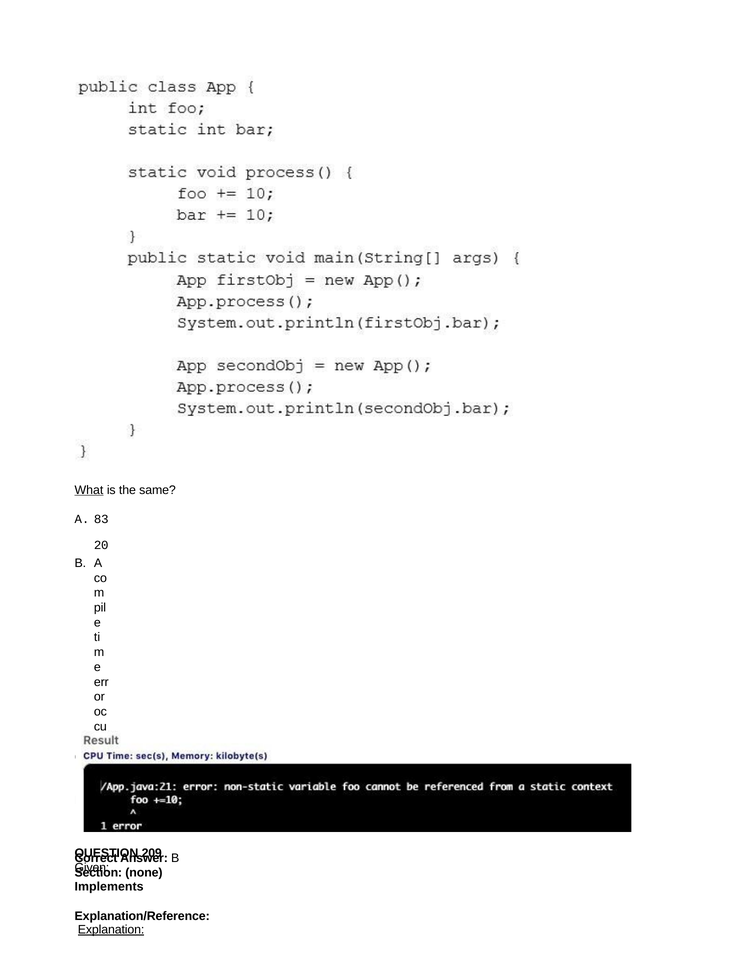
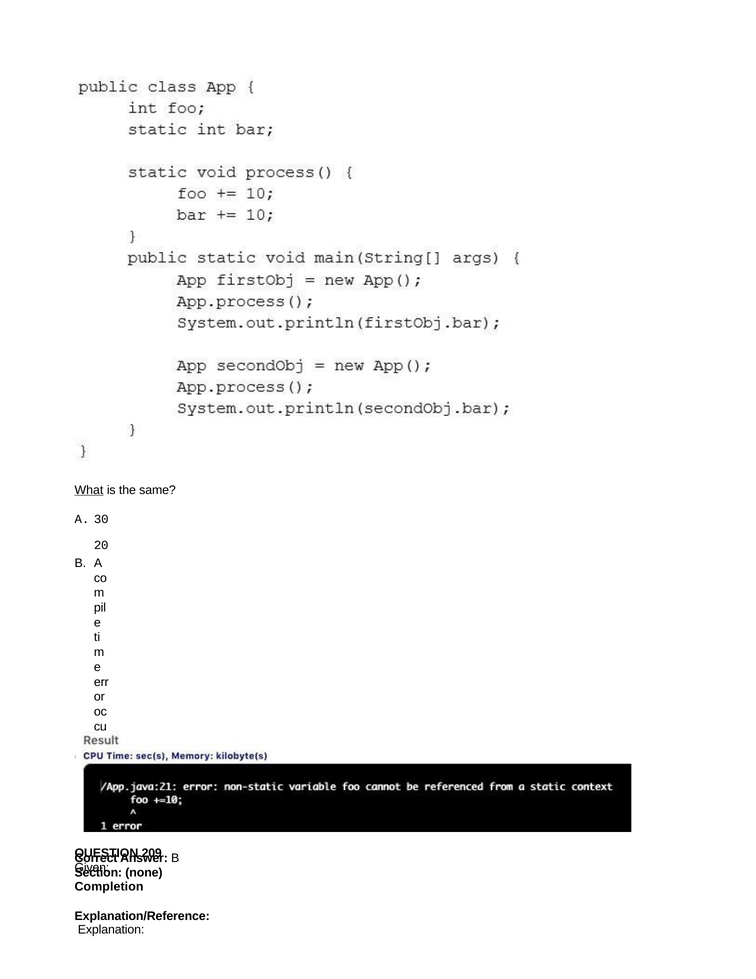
83: 83 -> 30
Implements: Implements -> Completion
Explanation underline: present -> none
